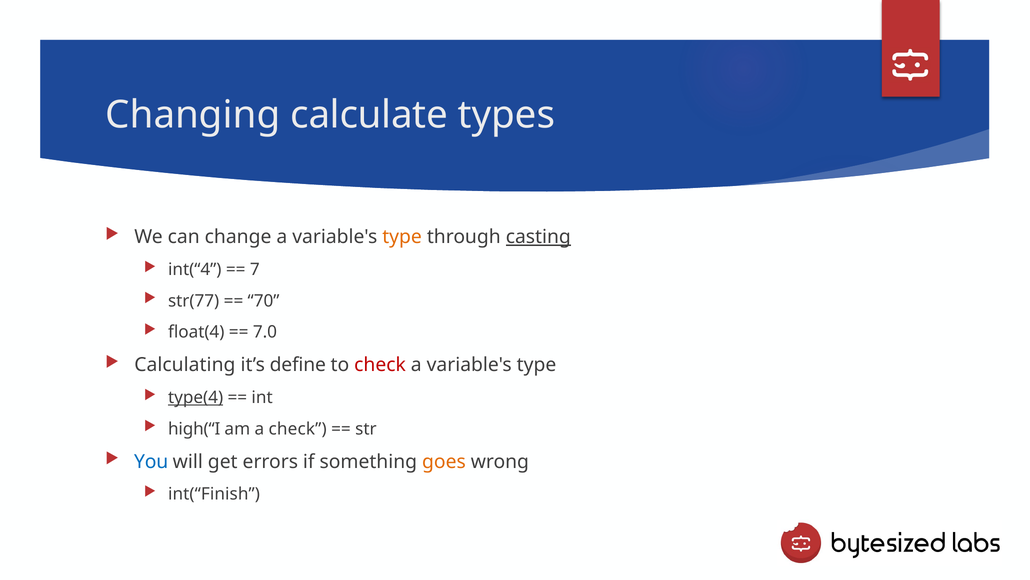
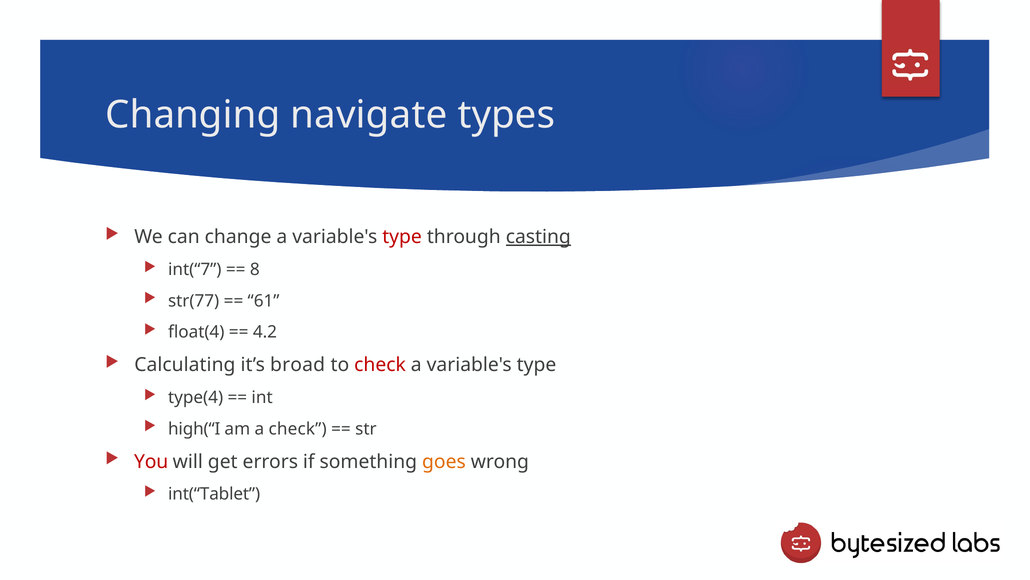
calculate: calculate -> navigate
type at (402, 237) colour: orange -> red
int(“4: int(“4 -> int(“7
7: 7 -> 8
70: 70 -> 61
7.0: 7.0 -> 4.2
define: define -> broad
type(4 underline: present -> none
You colour: blue -> red
int(“Finish: int(“Finish -> int(“Tablet
